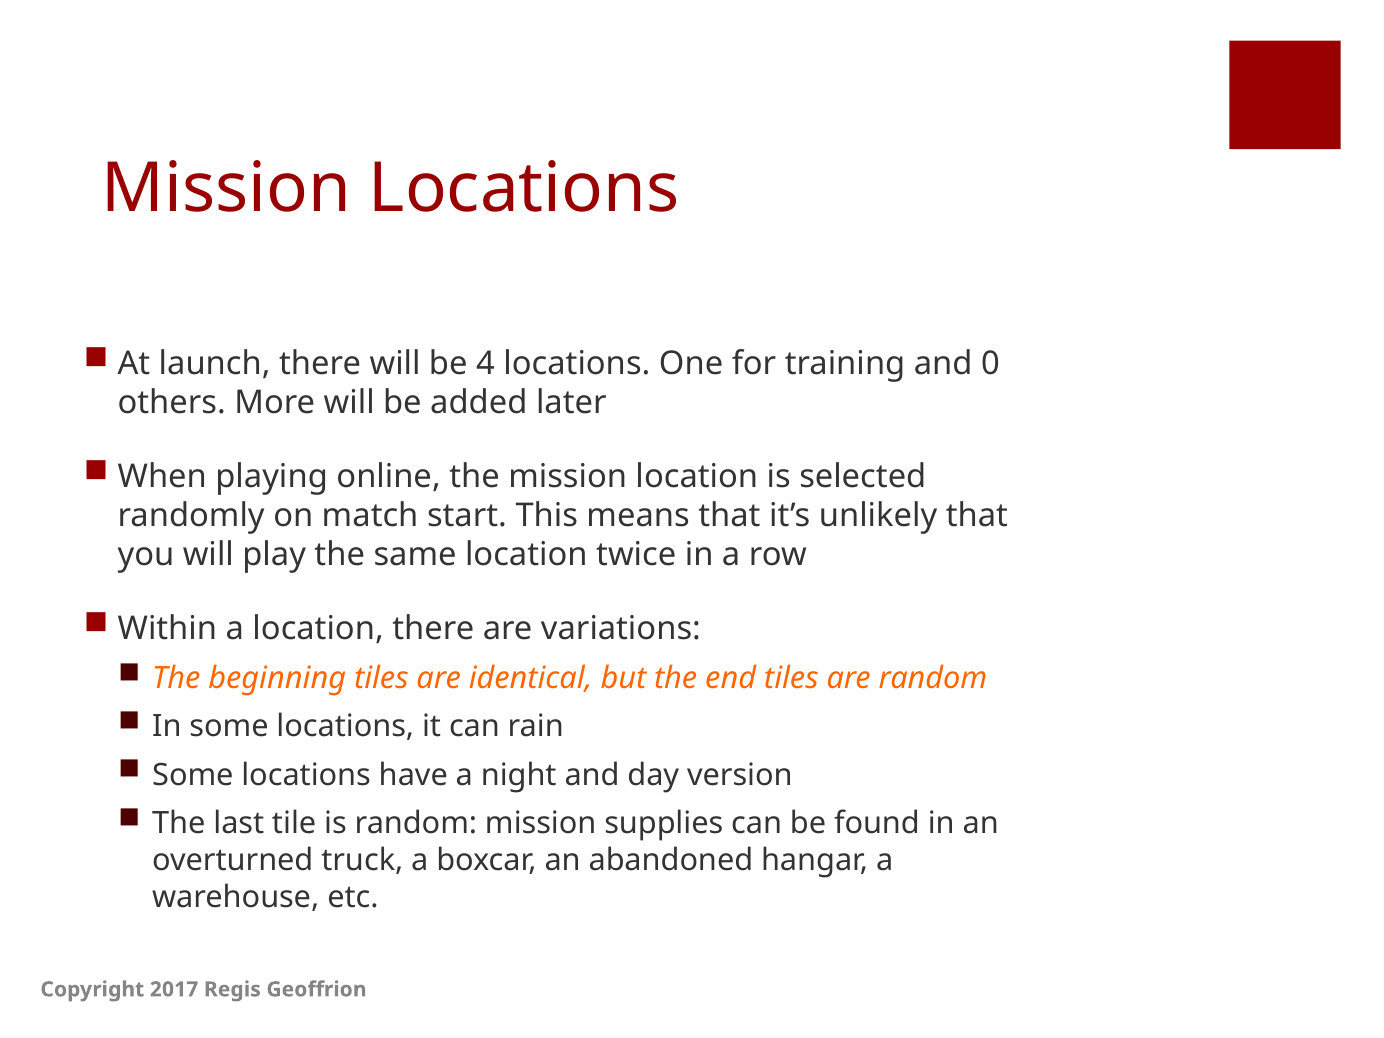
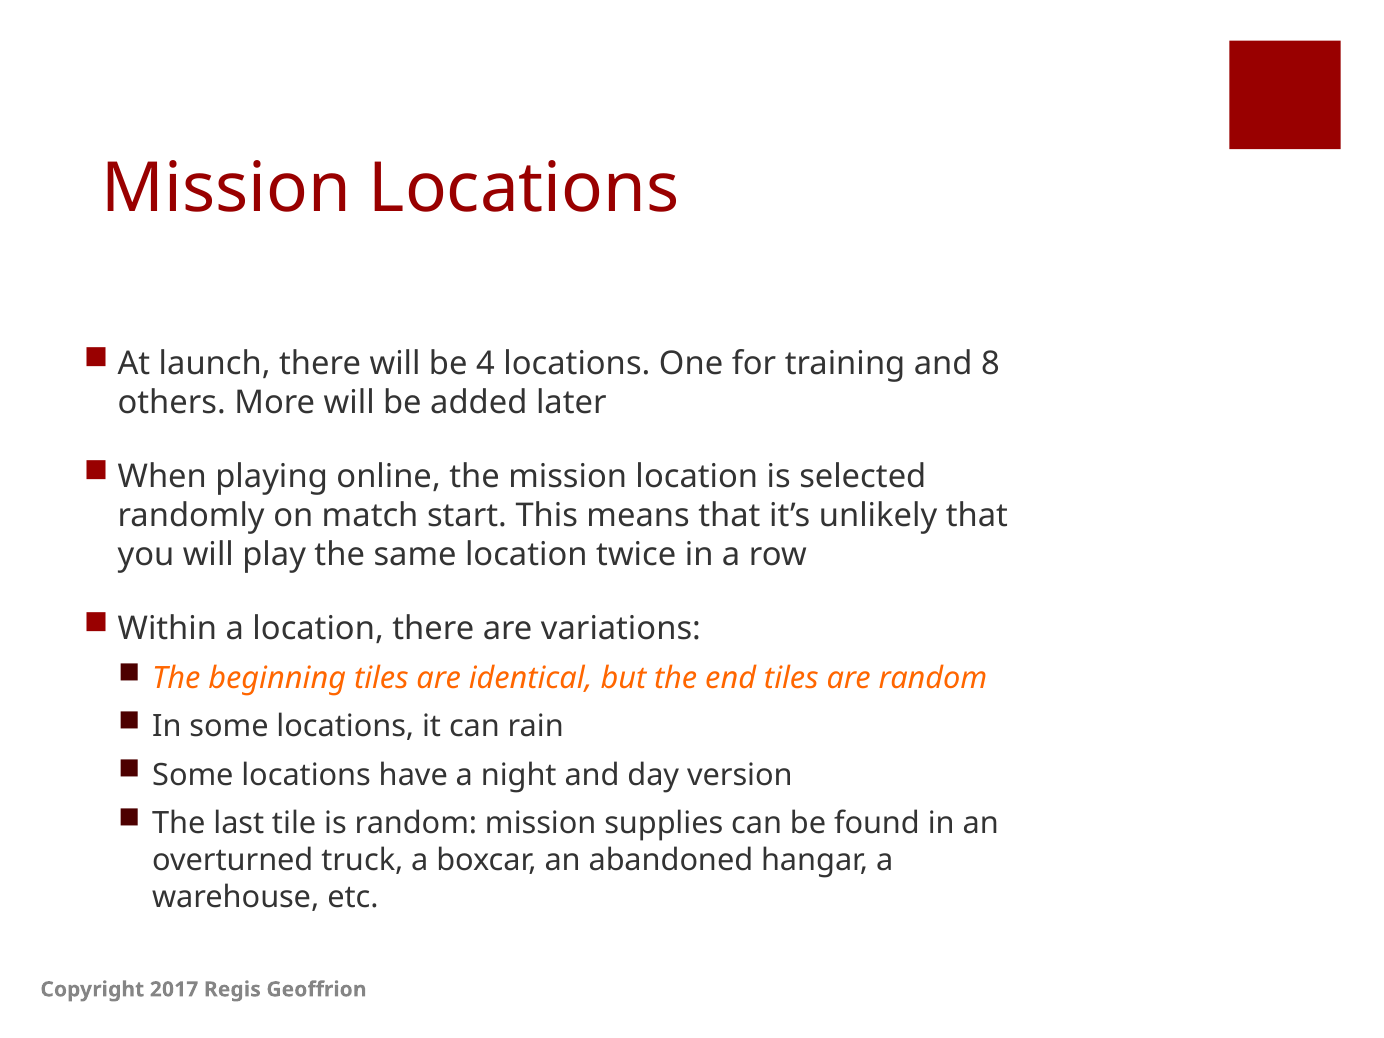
0: 0 -> 8
